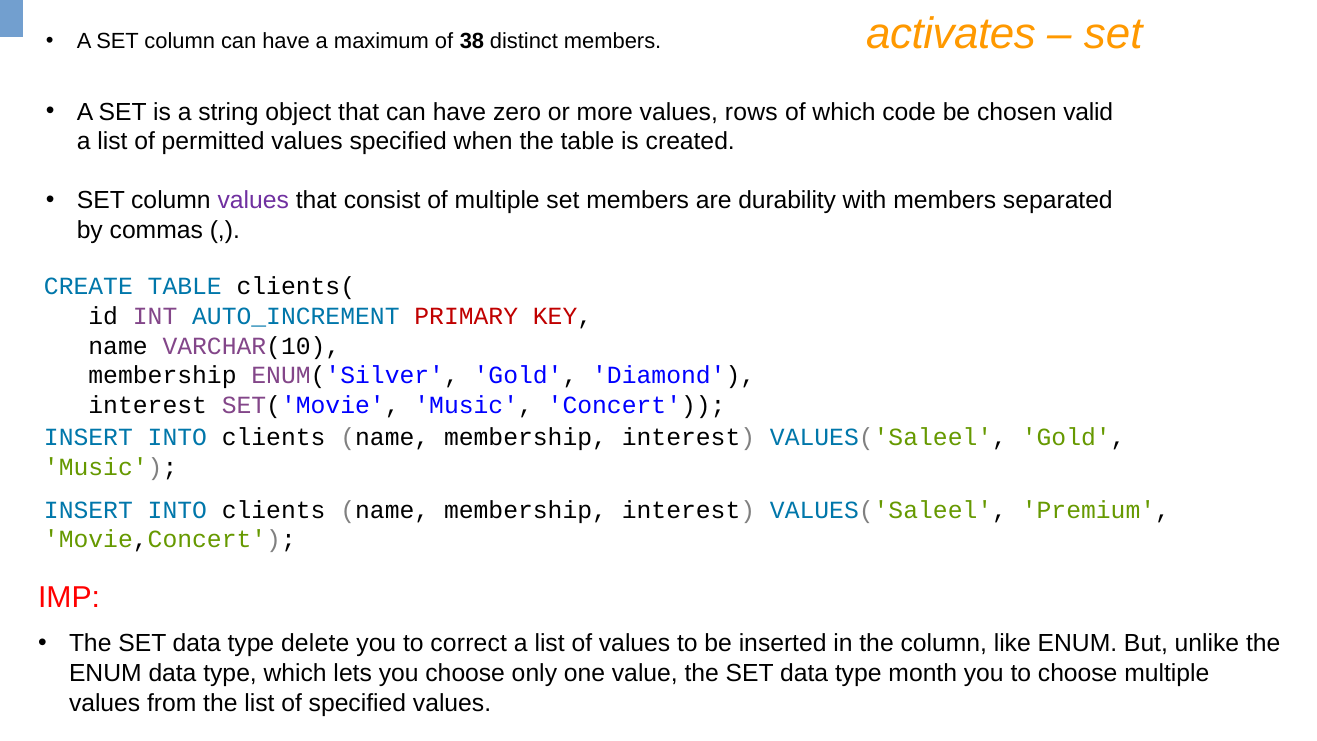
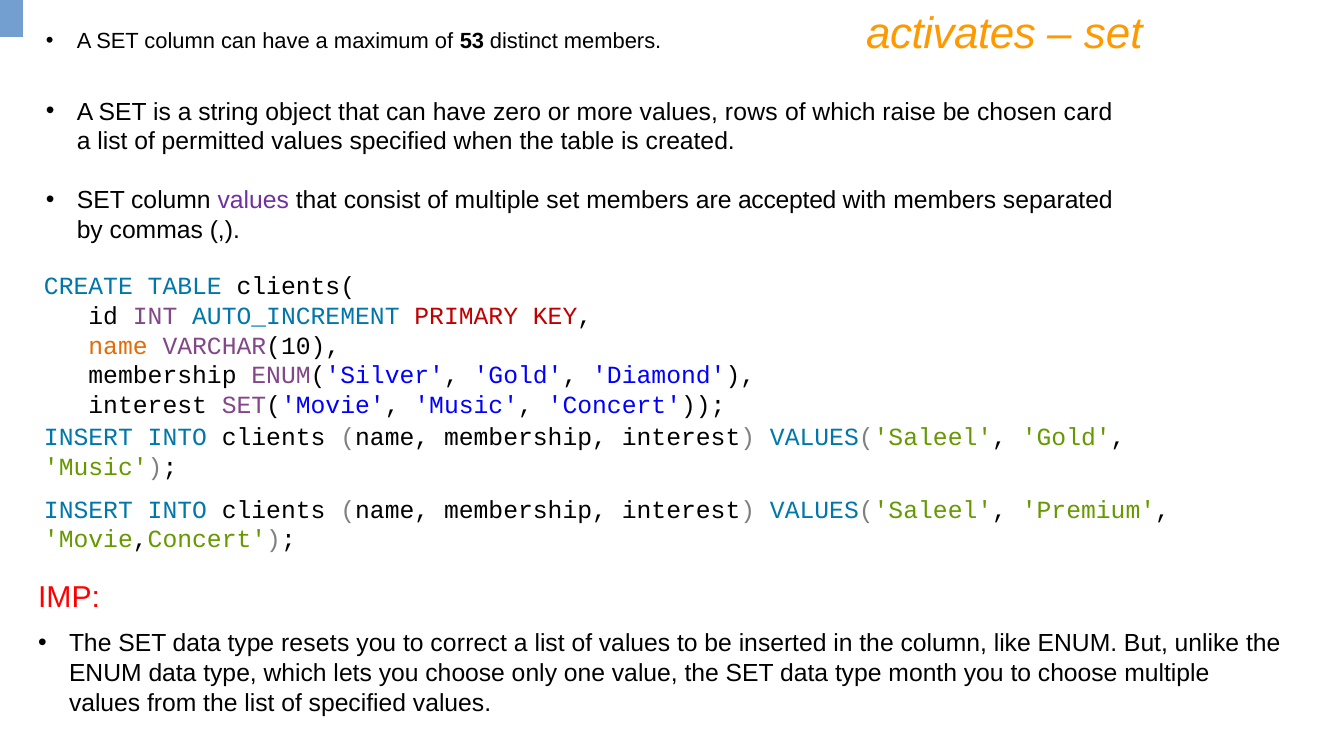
38: 38 -> 53
code: code -> raise
valid: valid -> card
durability: durability -> accepted
name at (118, 346) colour: black -> orange
delete: delete -> resets
